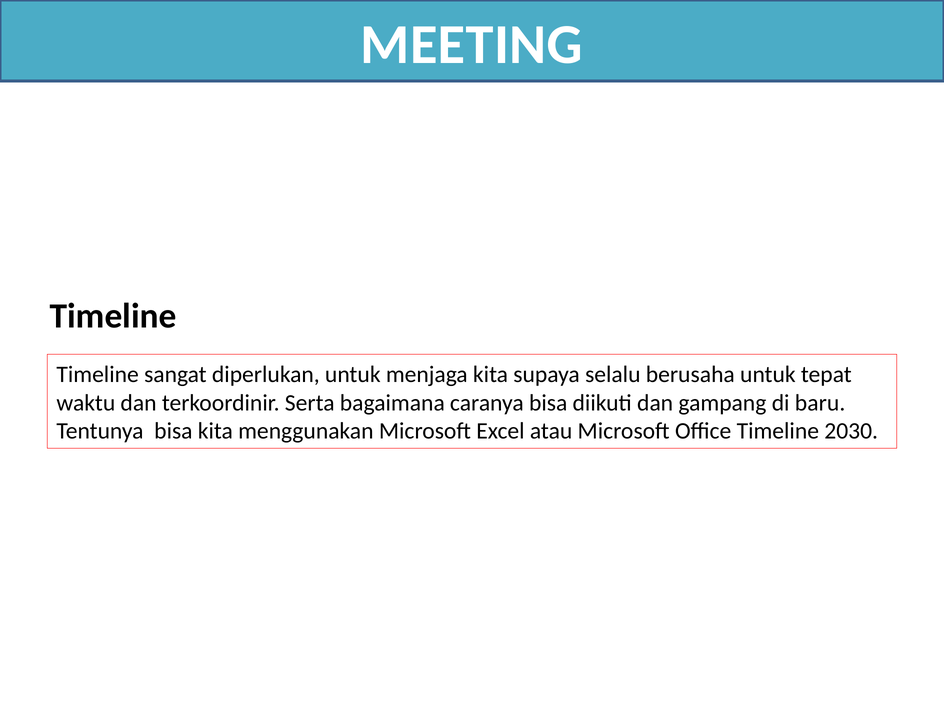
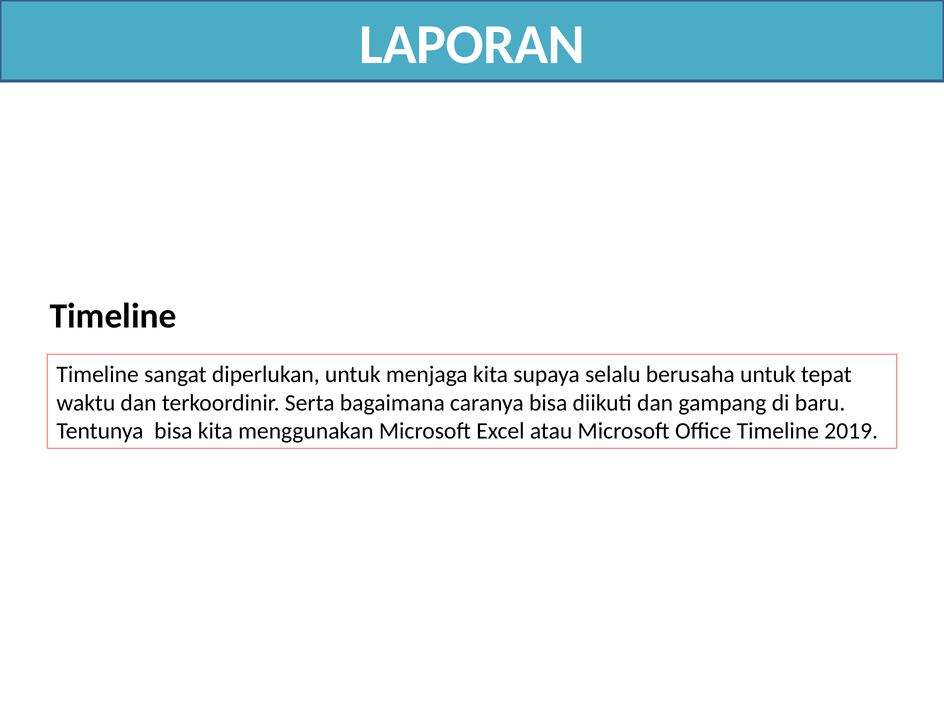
MEETING: MEETING -> LAPORAN
2030: 2030 -> 2019
